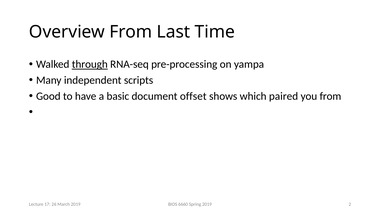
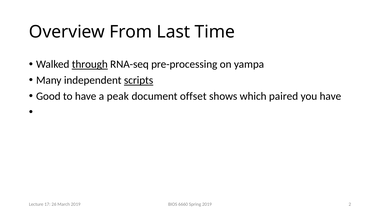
scripts underline: none -> present
basic: basic -> peak
you from: from -> have
